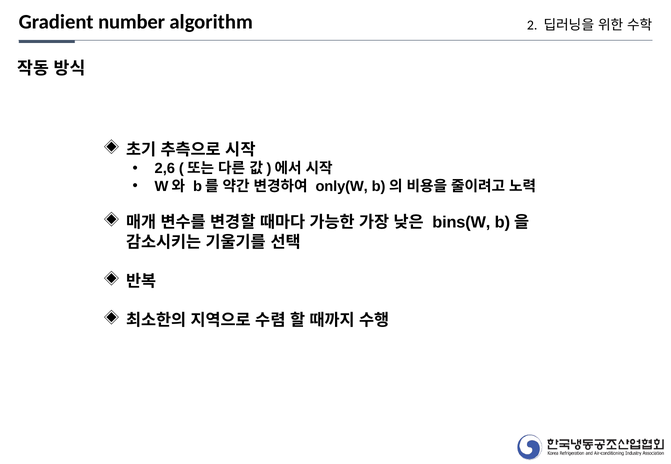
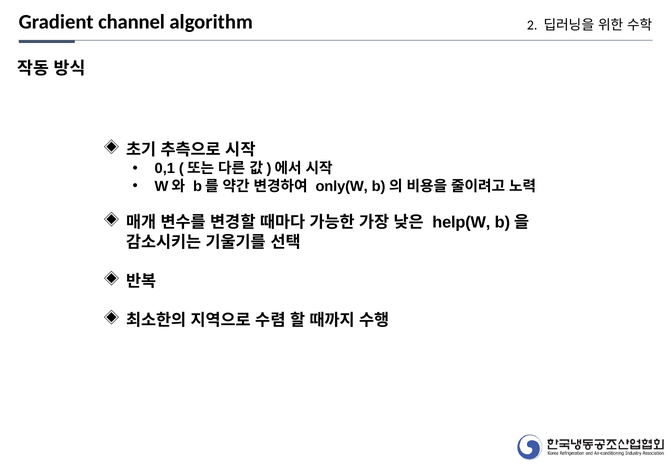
number: number -> channel
2,6: 2,6 -> 0,1
bins(W: bins(W -> help(W
